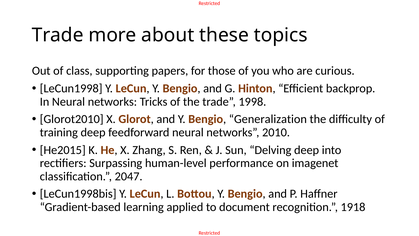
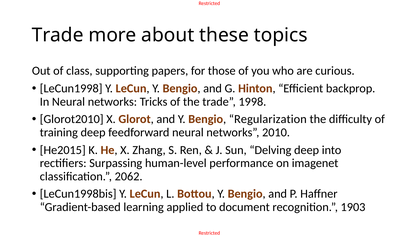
Generalization: Generalization -> Regularization
2047: 2047 -> 2062
1918: 1918 -> 1903
